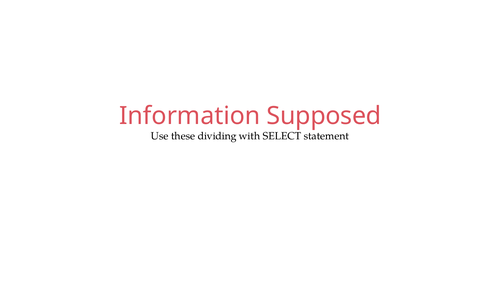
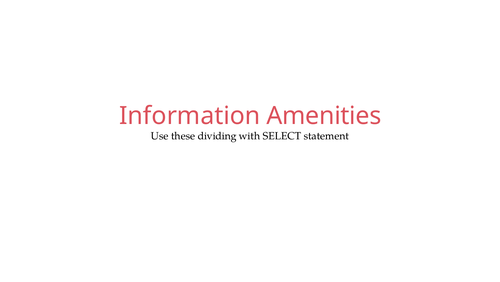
Supposed: Supposed -> Amenities
